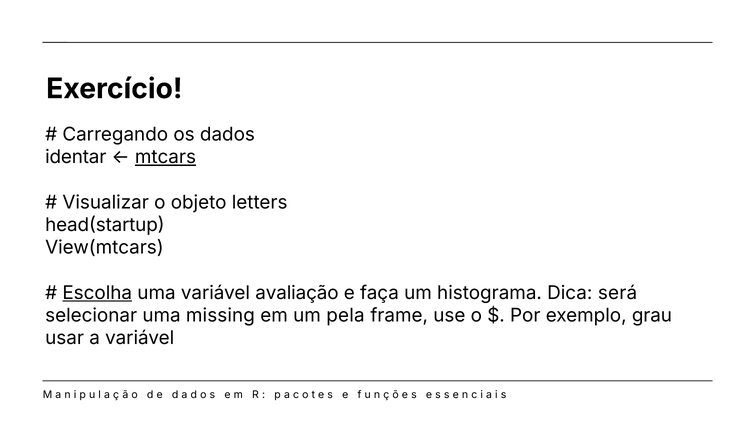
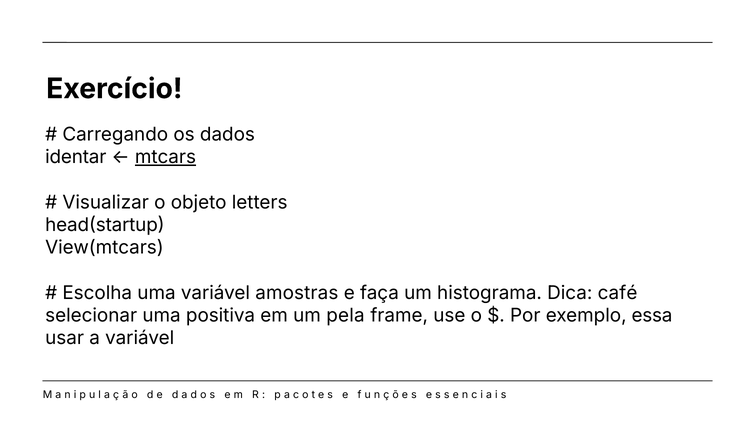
Escolha underline: present -> none
avaliação: avaliação -> amostras
será: será -> café
missing: missing -> positiva
grau: grau -> essa
